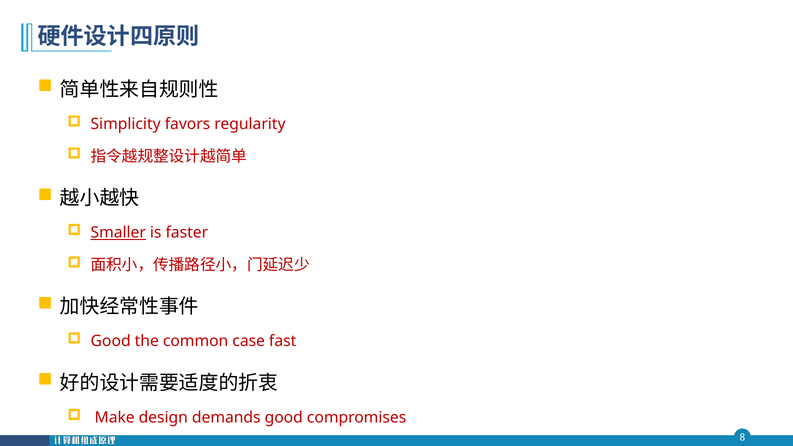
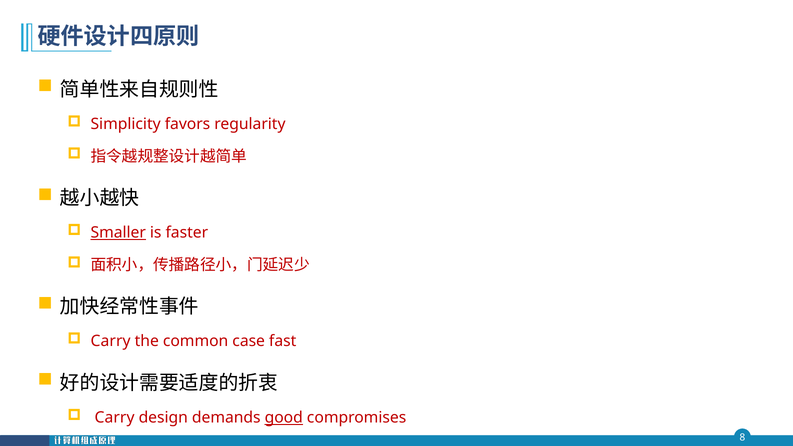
Good at (111, 341): Good -> Carry
Make at (115, 418): Make -> Carry
good at (284, 418) underline: none -> present
